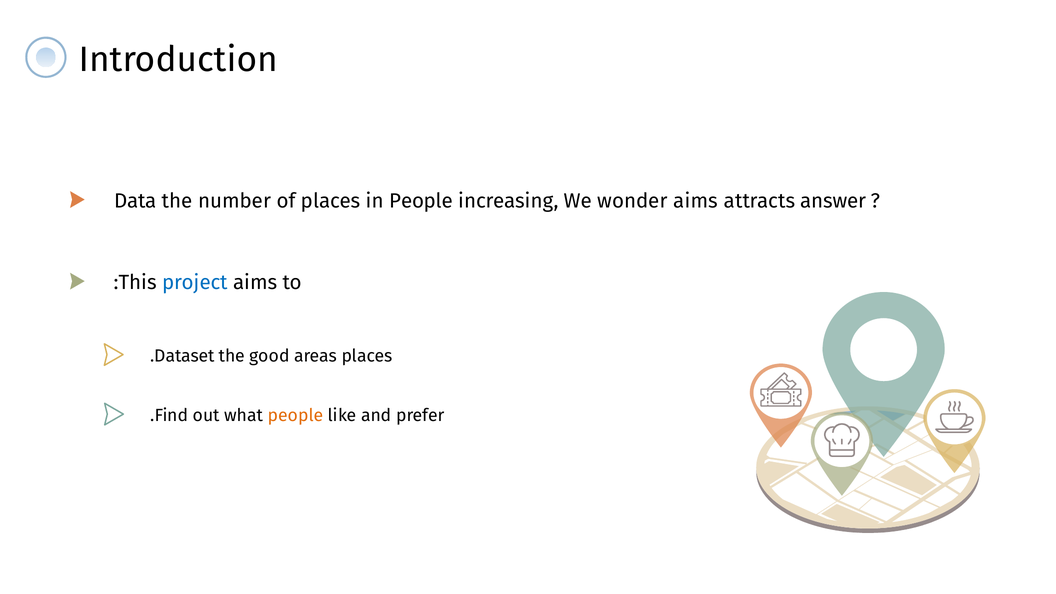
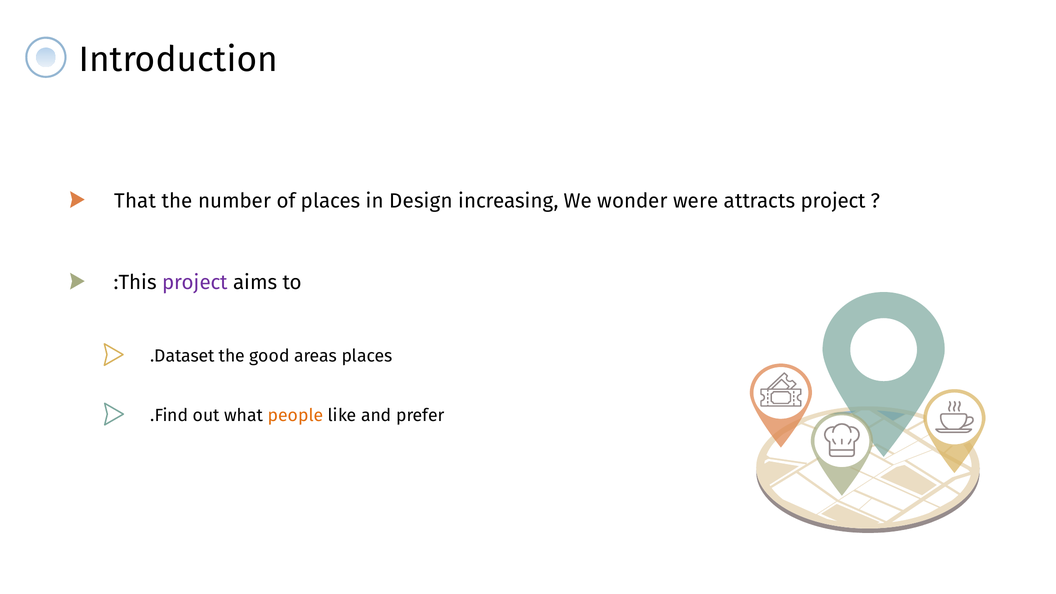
Data: Data -> That
in People: People -> Design
wonder aims: aims -> were
attracts answer: answer -> project
project at (195, 283) colour: blue -> purple
